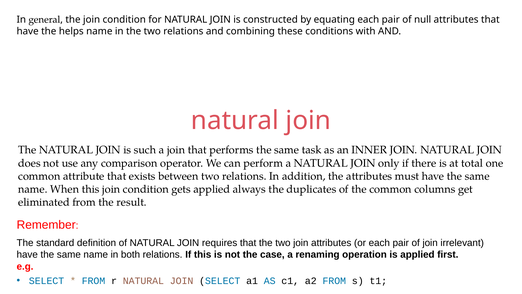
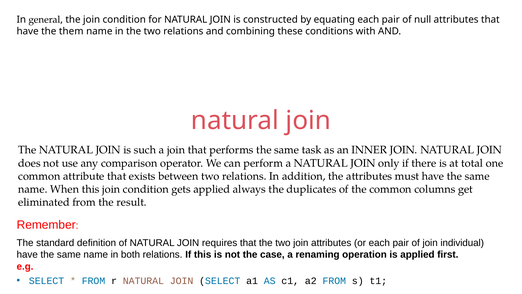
helps: helps -> them
irrelevant: irrelevant -> individual
